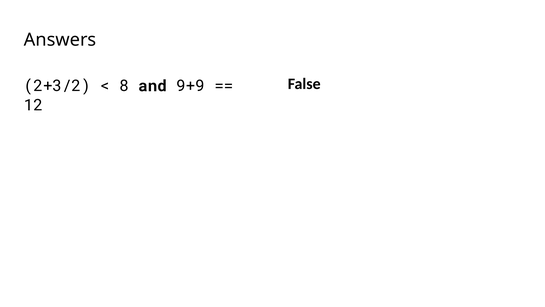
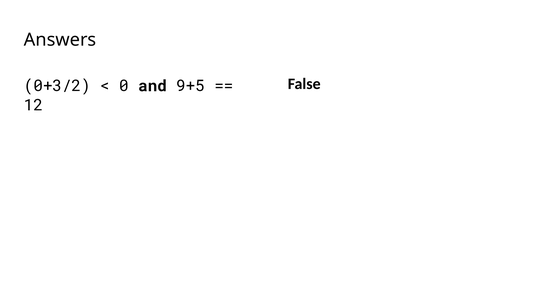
2+3/2: 2+3/2 -> 0+3/2
8: 8 -> 0
9+9: 9+9 -> 9+5
